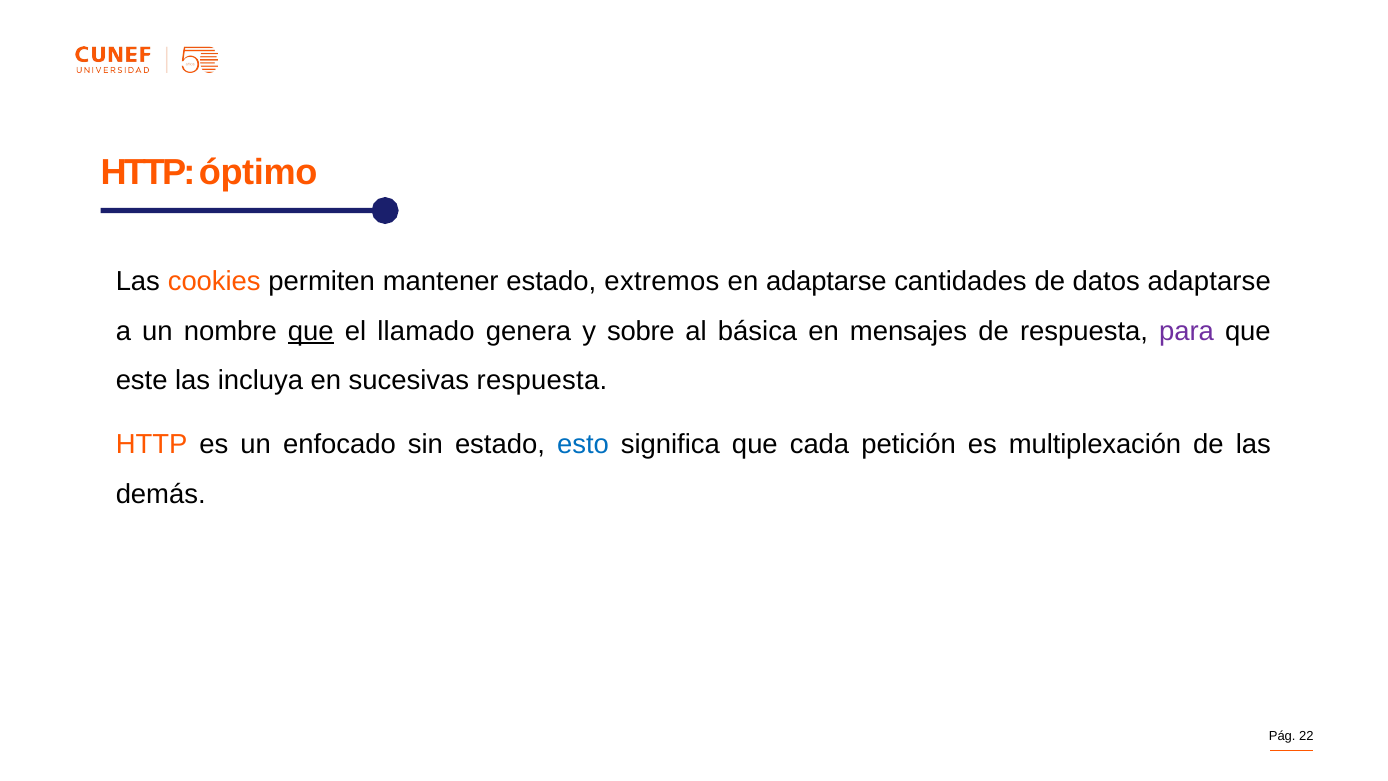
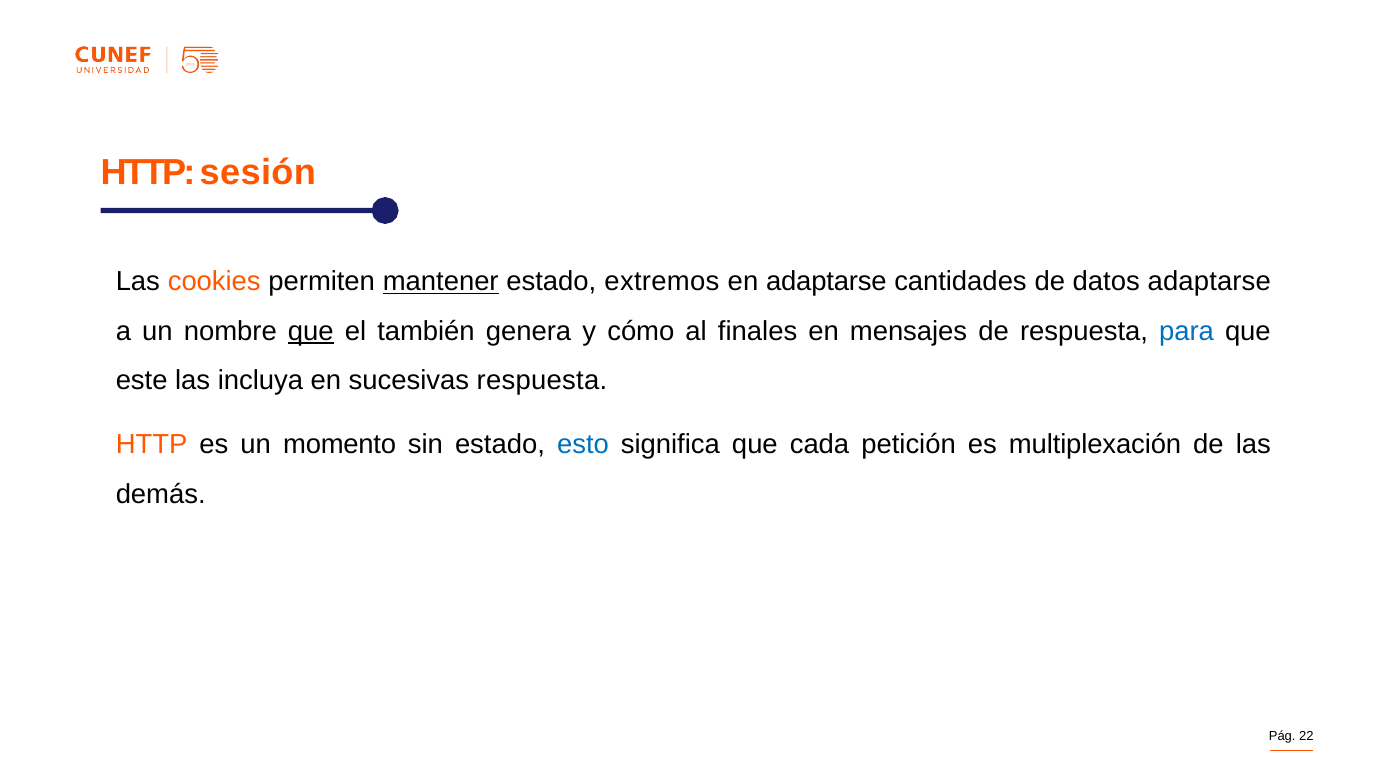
óptimo: óptimo -> sesión
mantener underline: none -> present
llamado: llamado -> también
sobre: sobre -> cómo
básica: básica -> finales
para colour: purple -> blue
enfocado: enfocado -> momento
